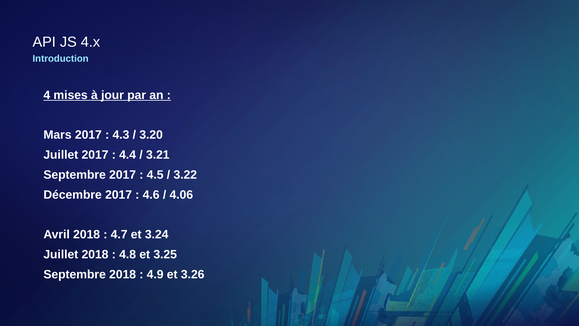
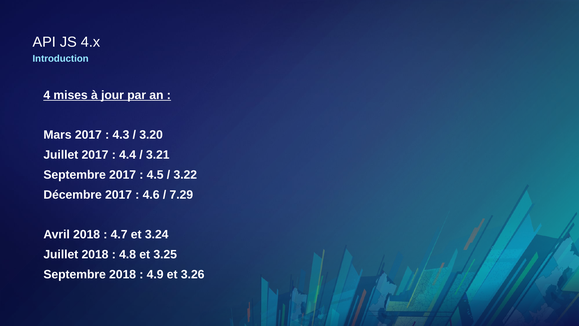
4.06: 4.06 -> 7.29
